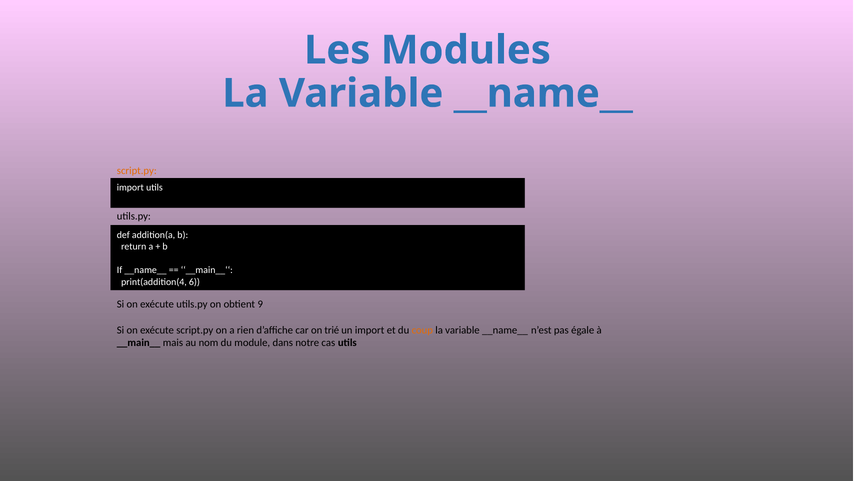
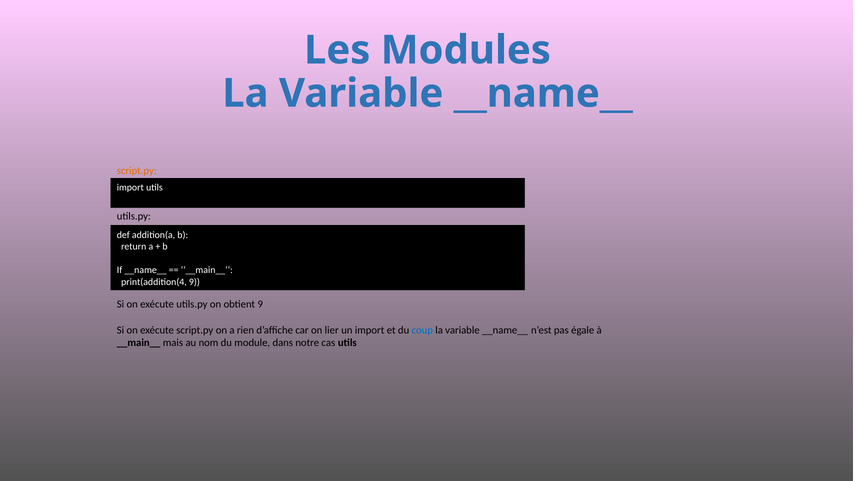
print(addition(4 6: 6 -> 9
trié: trié -> lier
coup colour: orange -> blue
